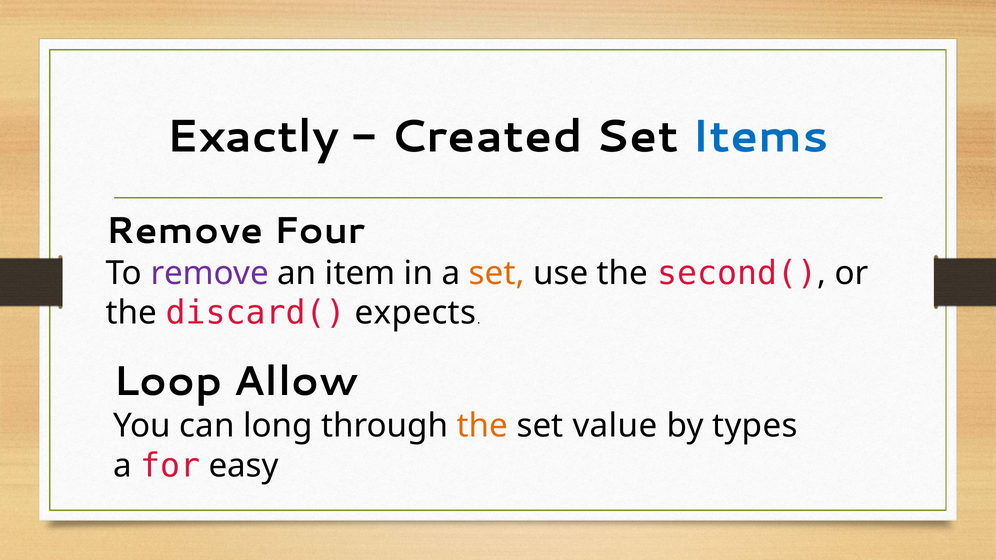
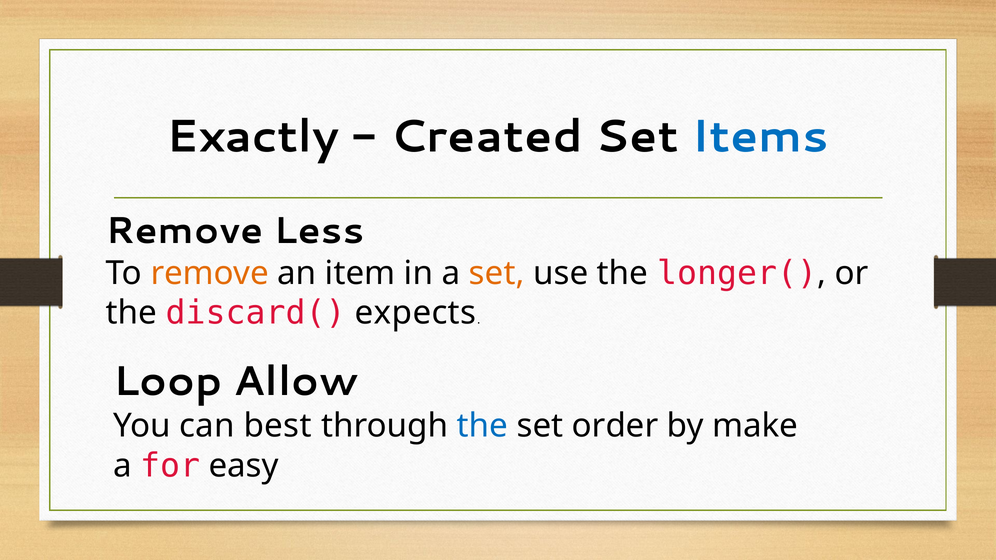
Four: Four -> Less
remove at (210, 273) colour: purple -> orange
second(: second( -> longer(
long: long -> best
the at (482, 426) colour: orange -> blue
value: value -> order
types: types -> make
